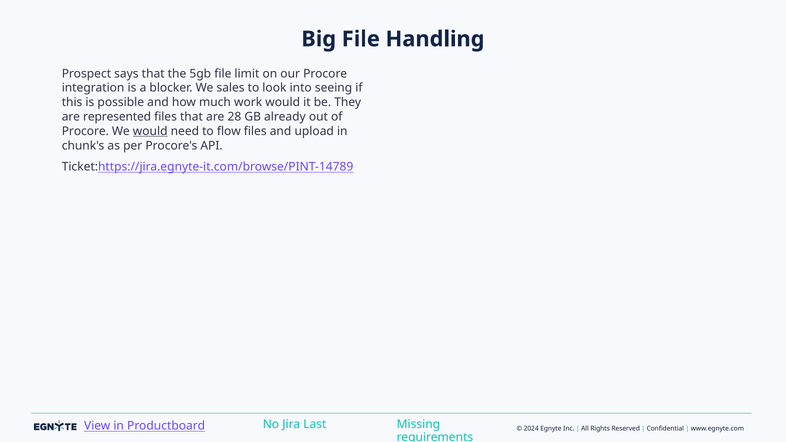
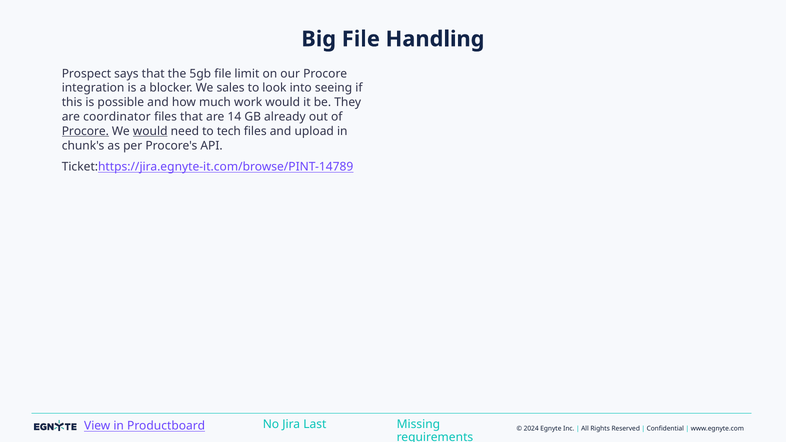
represented: represented -> coordinator
28: 28 -> 14
Procore at (85, 131) underline: none -> present
flow: flow -> tech
